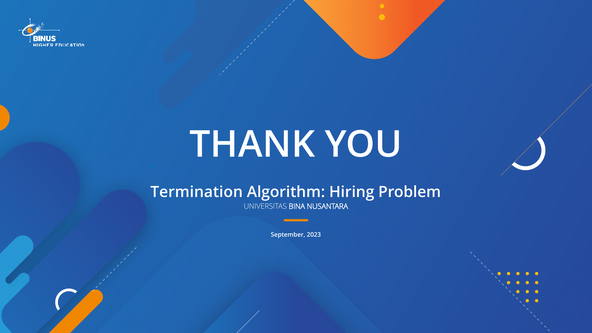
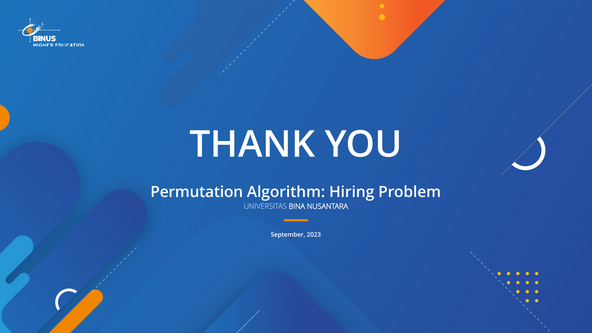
Termination: Termination -> Permutation
